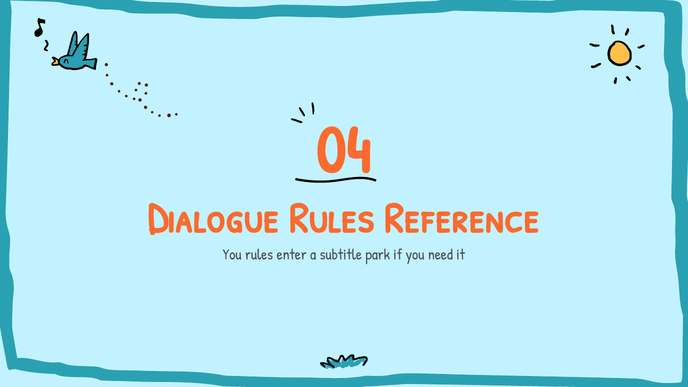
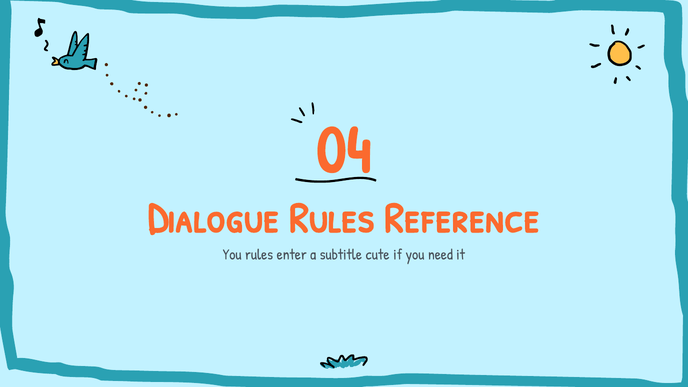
park: park -> cute
